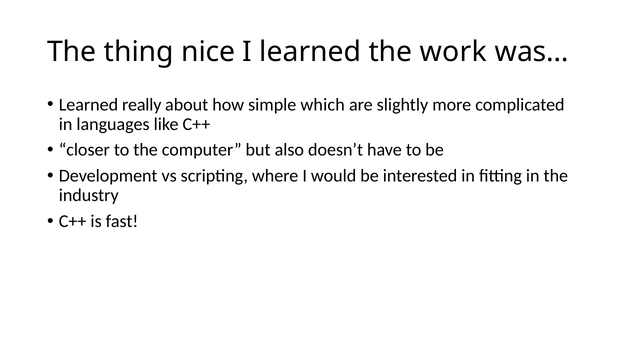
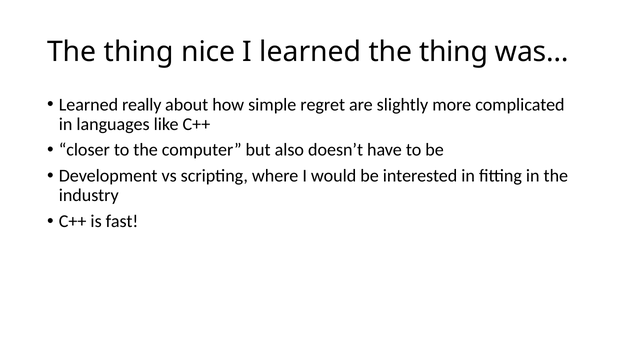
learned the work: work -> thing
which: which -> regret
